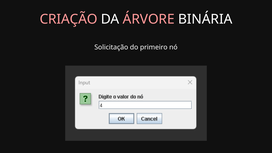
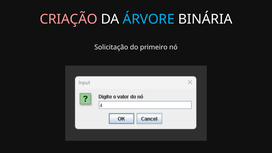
ÁRVORE colour: pink -> light blue
